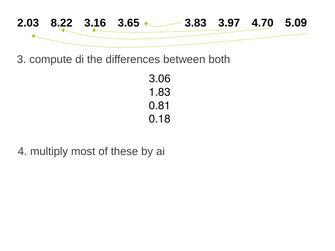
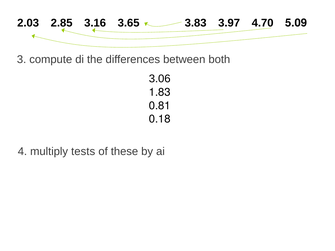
8.22: 8.22 -> 2.85
most: most -> tests
